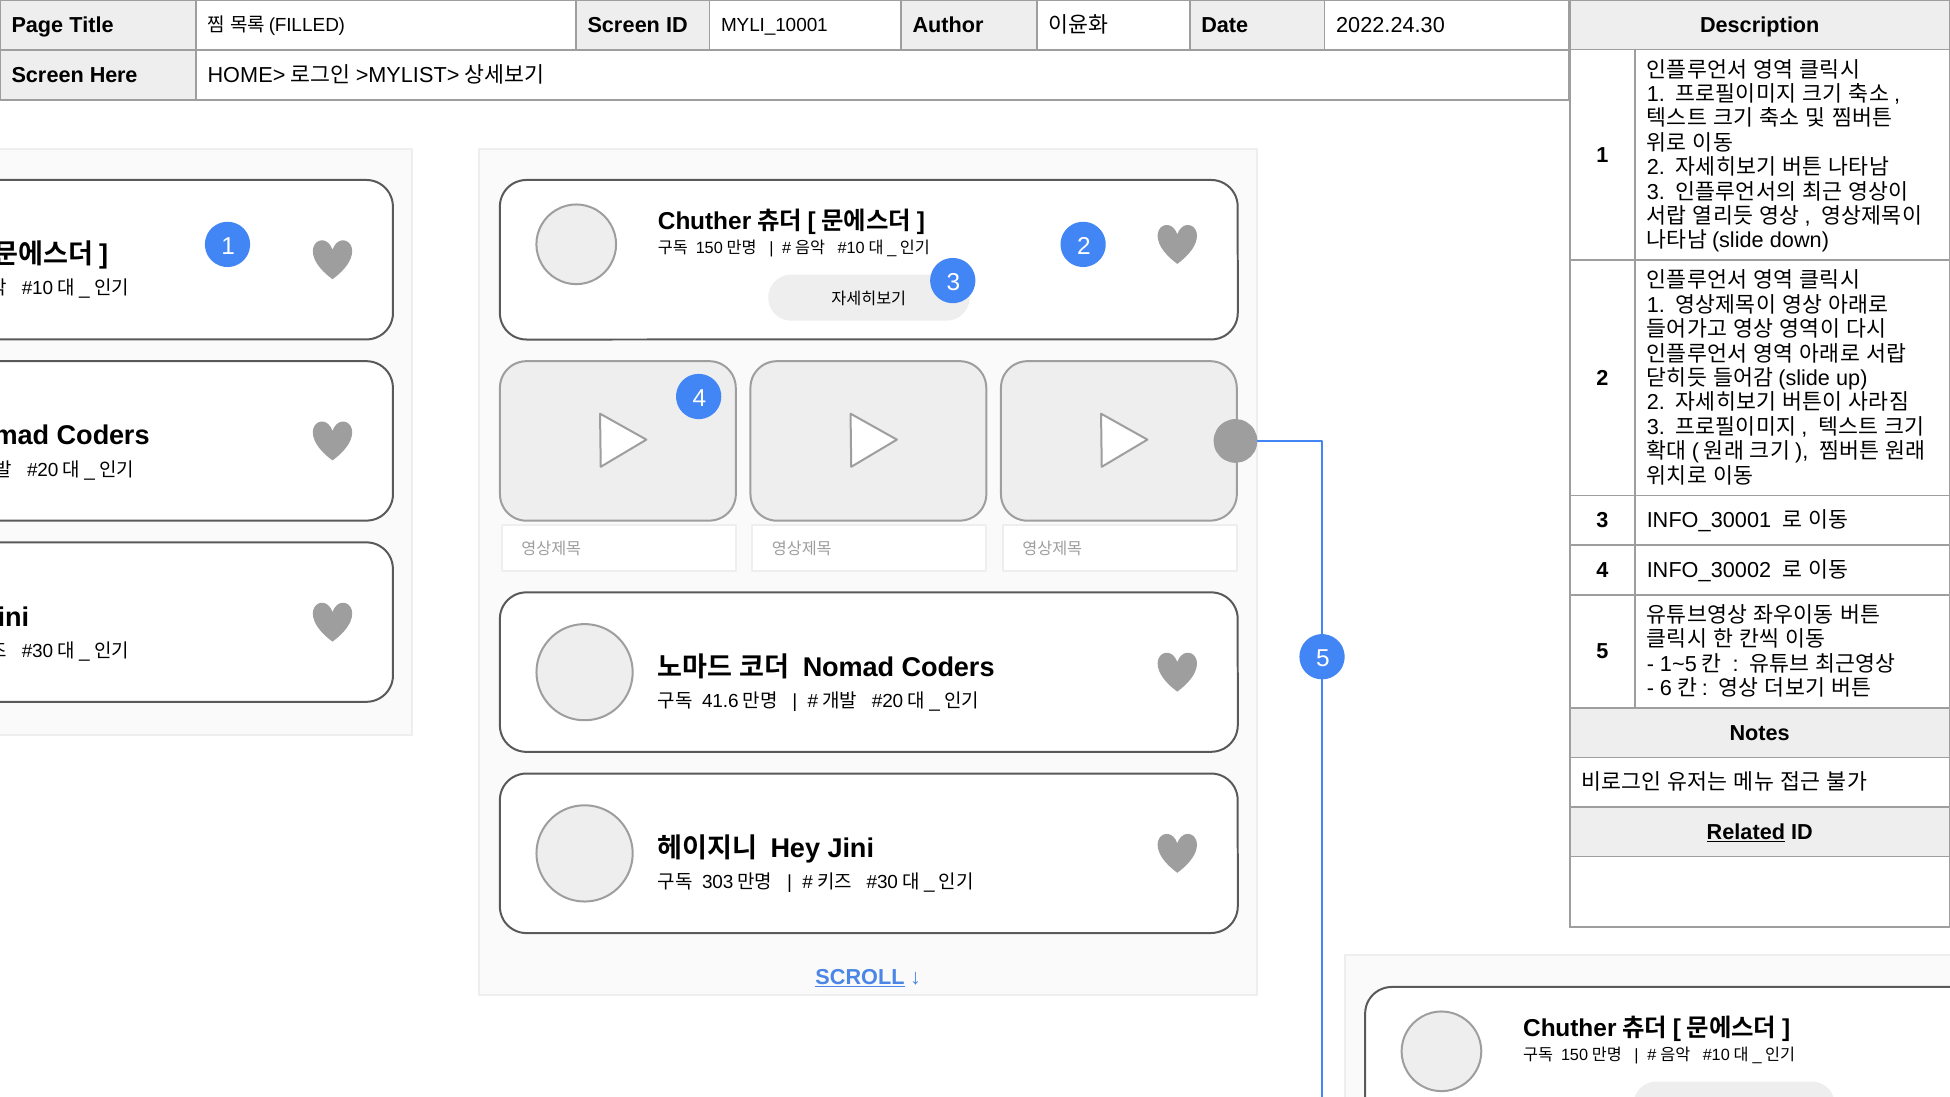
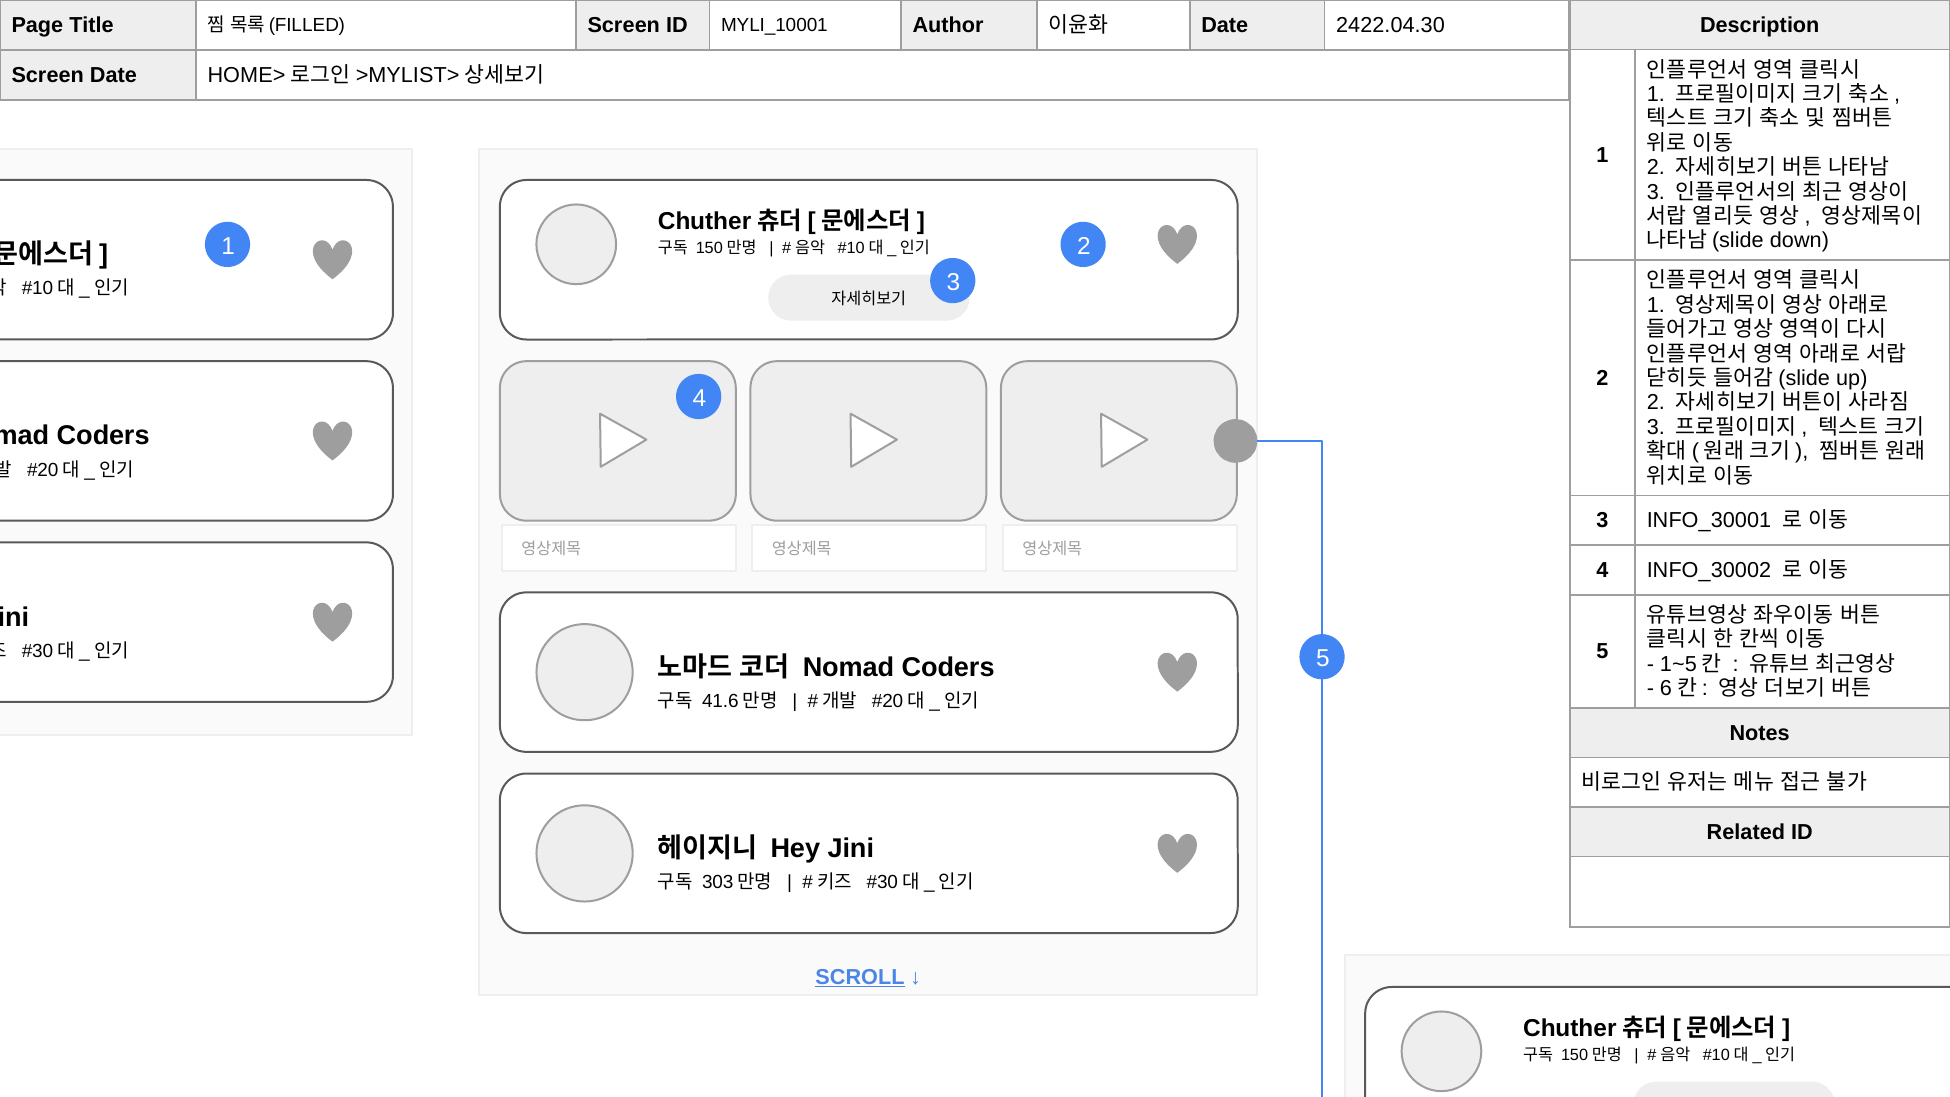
2022.24.30: 2022.24.30 -> 2422.04.30
Screen Here: Here -> Date
Related underline: present -> none
